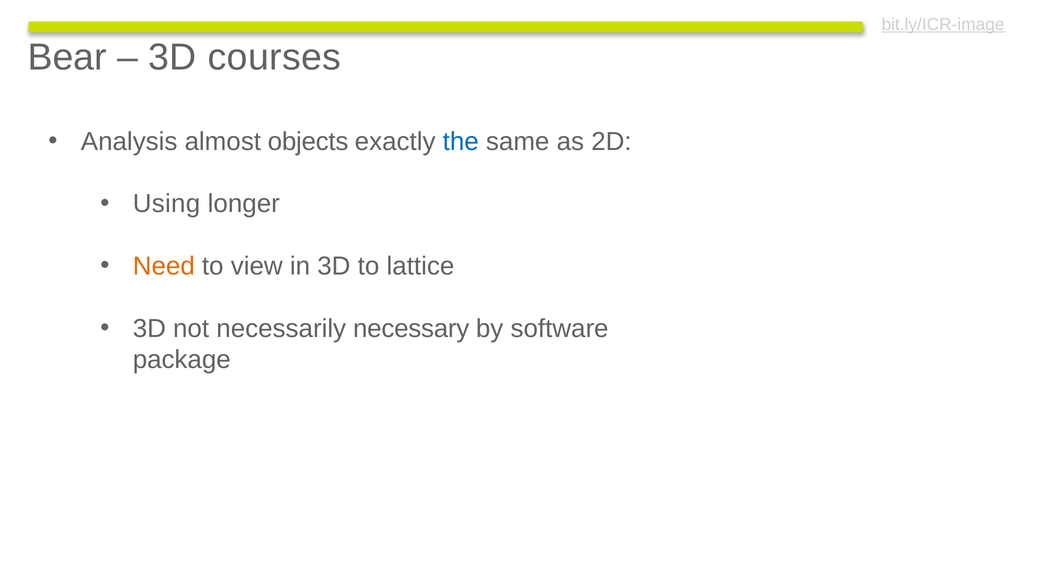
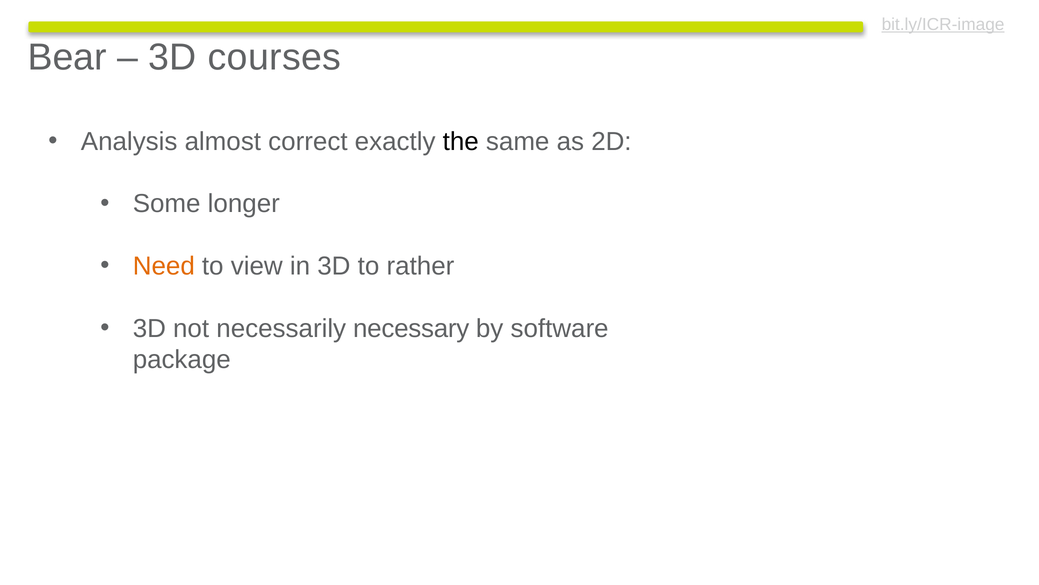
objects: objects -> correct
the colour: blue -> black
Using: Using -> Some
lattice: lattice -> rather
